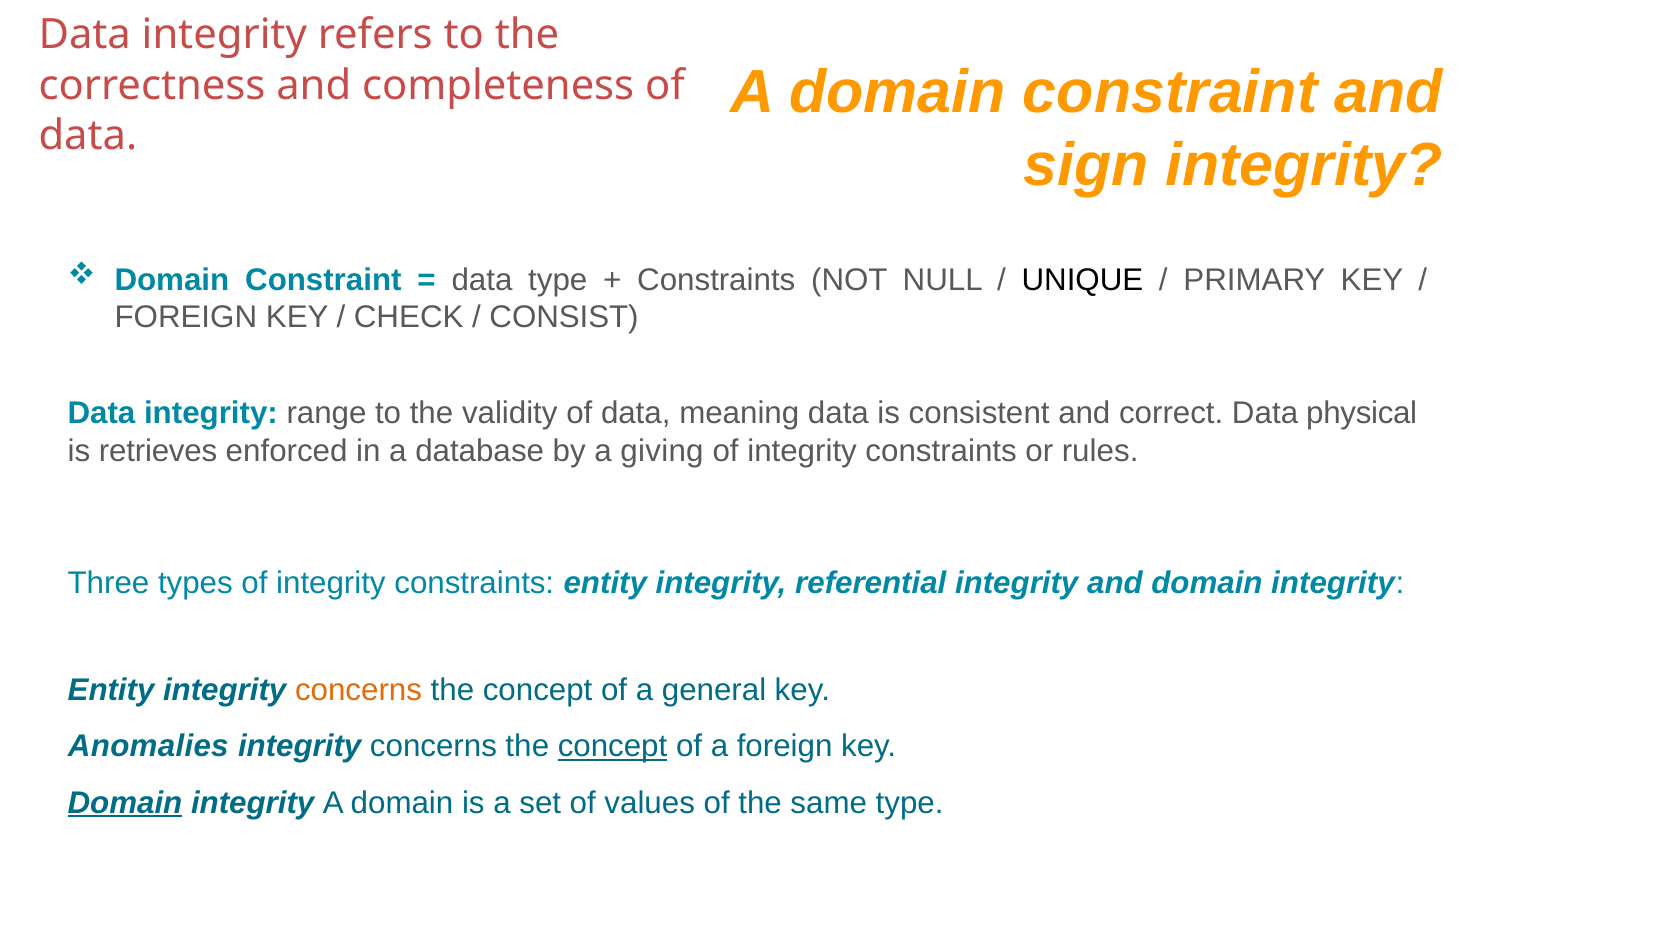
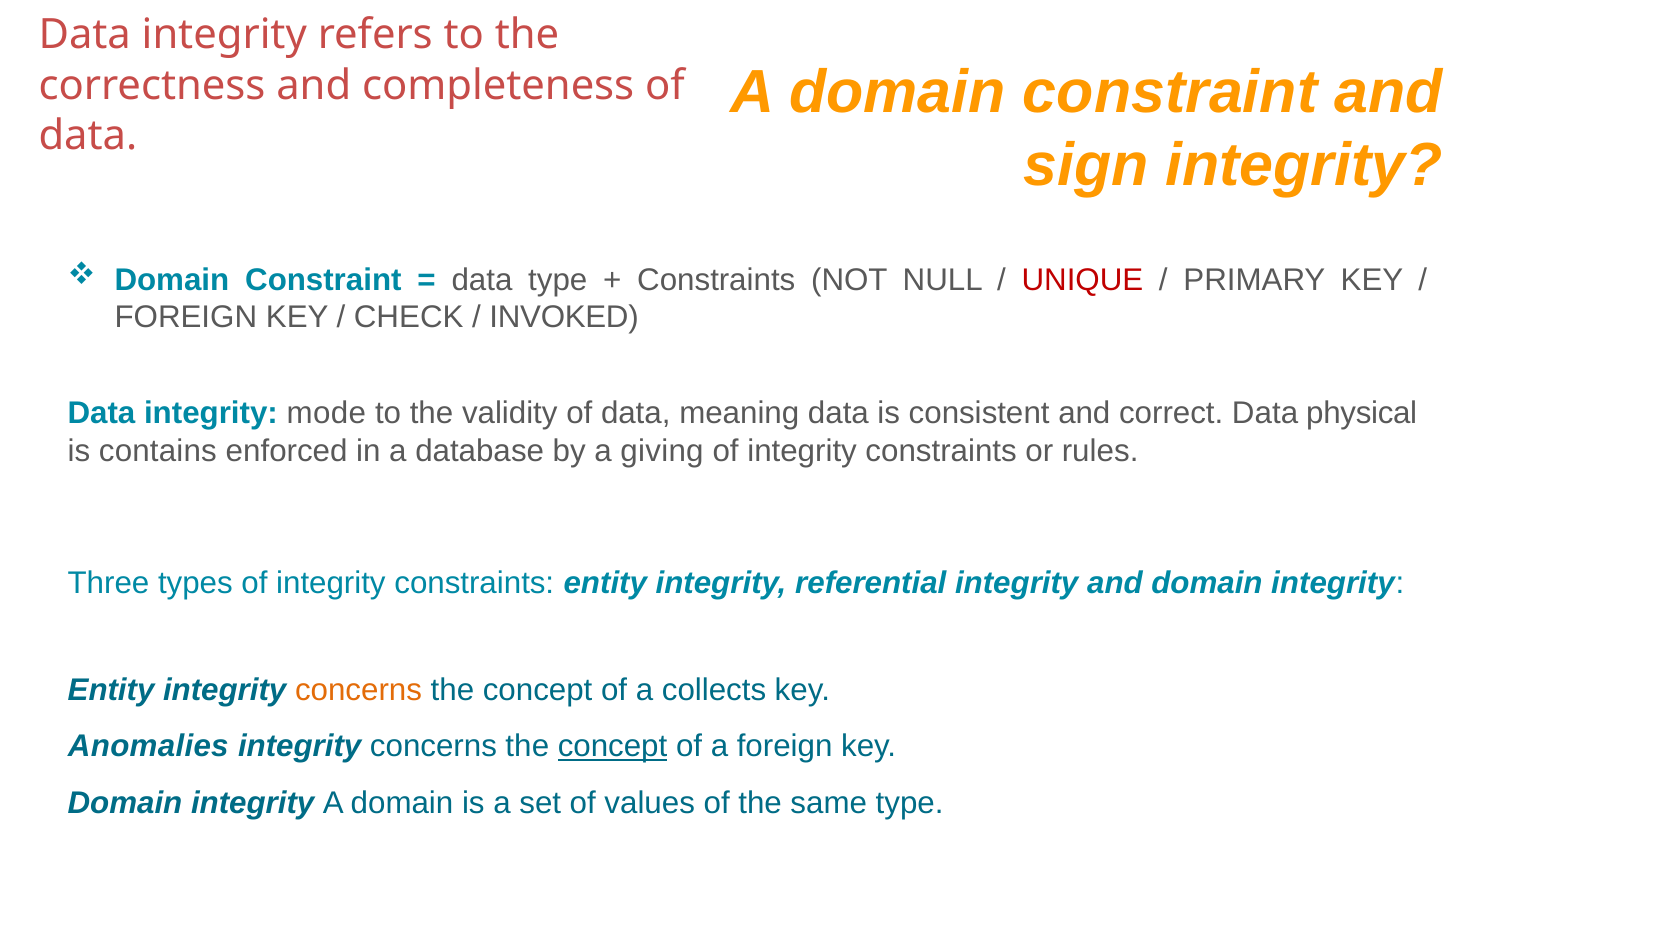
UNIQUE colour: black -> red
CONSIST: CONSIST -> INVOKED
range: range -> mode
retrieves: retrieves -> contains
general: general -> collects
Domain at (125, 803) underline: present -> none
